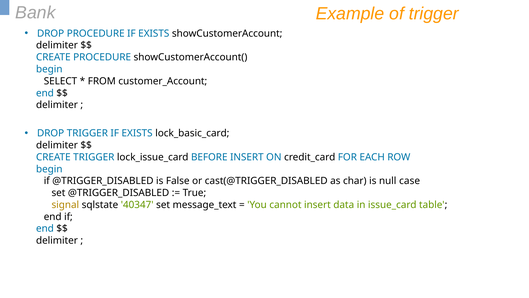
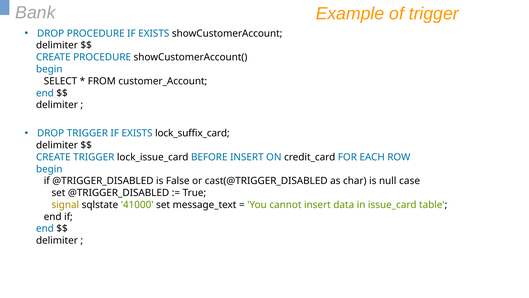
lock_basic_card: lock_basic_card -> lock_suffix_card
40347: 40347 -> 41000
